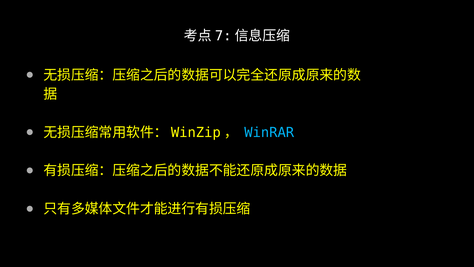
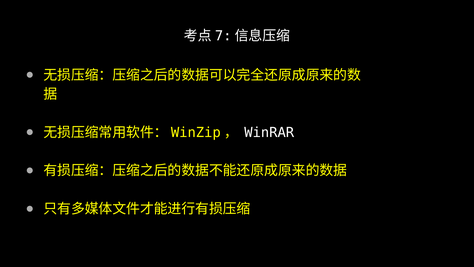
WinRAR colour: light blue -> white
